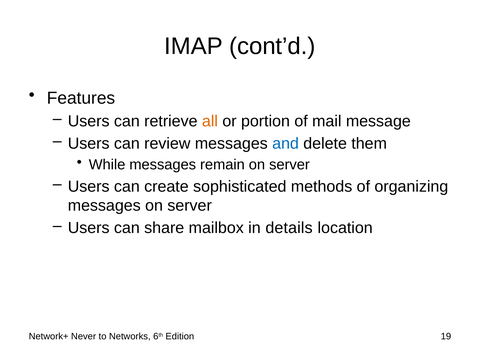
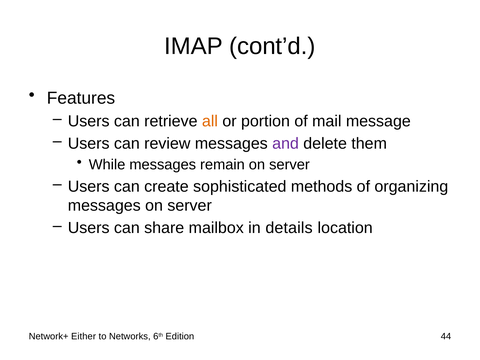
and colour: blue -> purple
Never: Never -> Either
19: 19 -> 44
